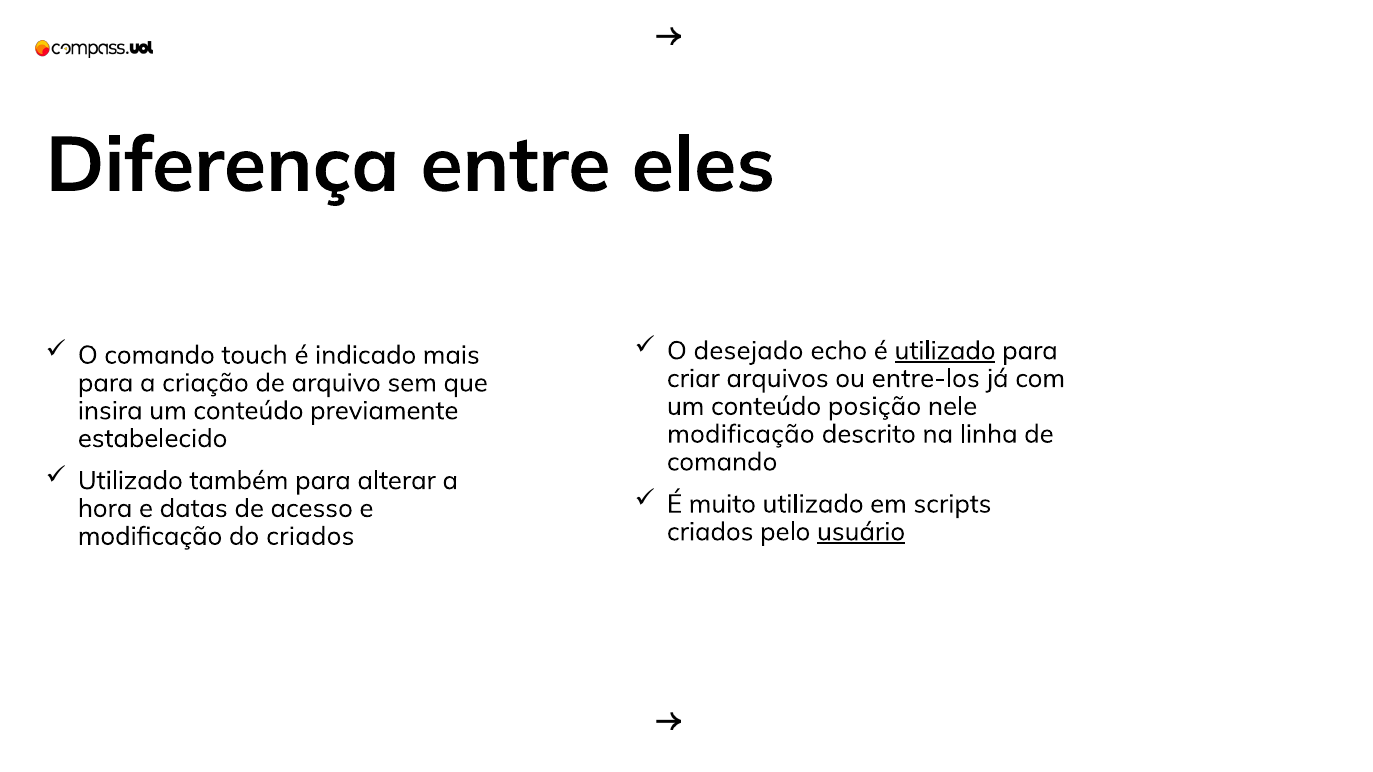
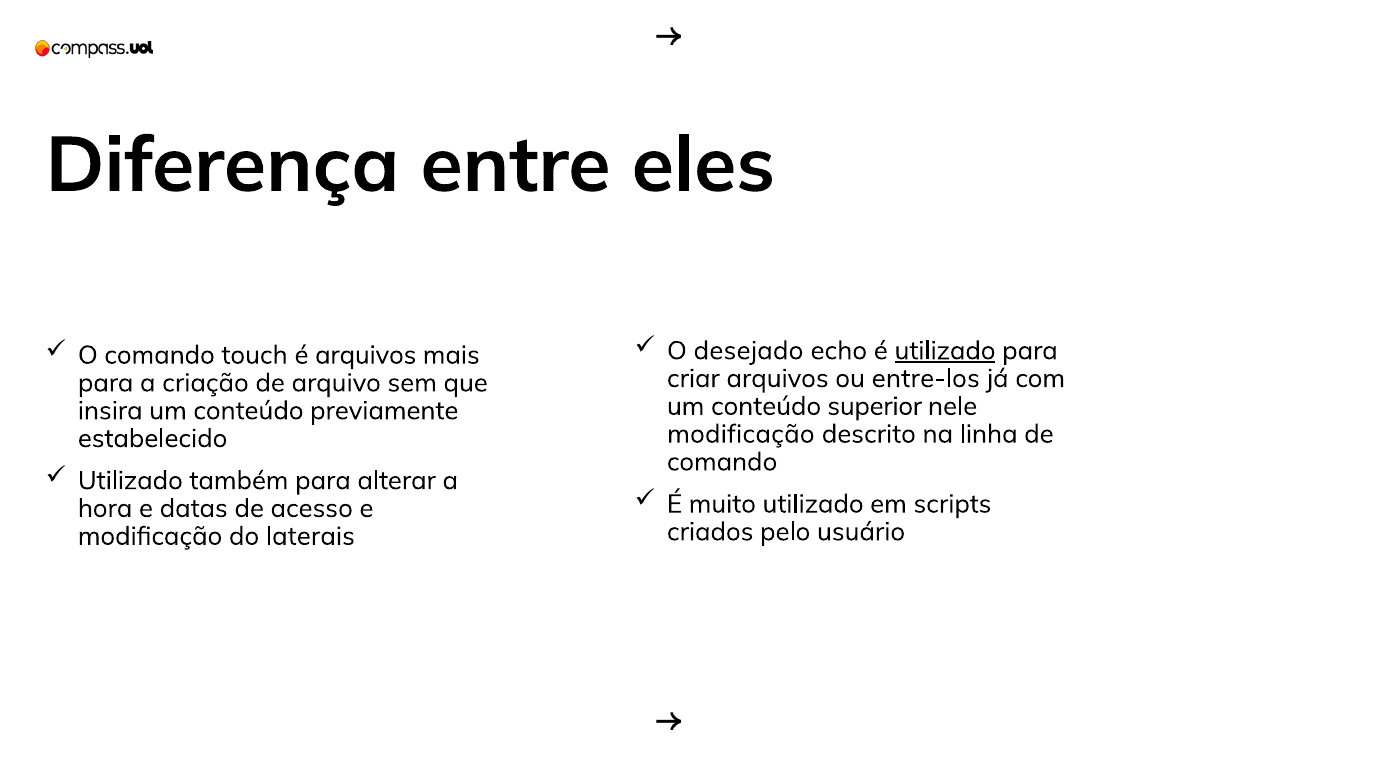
é indicado: indicado -> arquivos
posição: posição -> superior
usuário underline: present -> none
do criados: criados -> laterais
